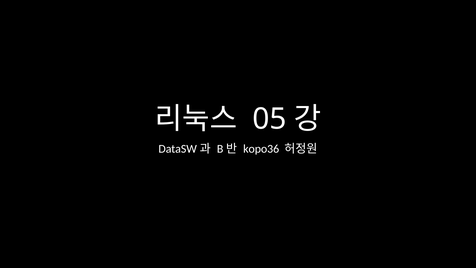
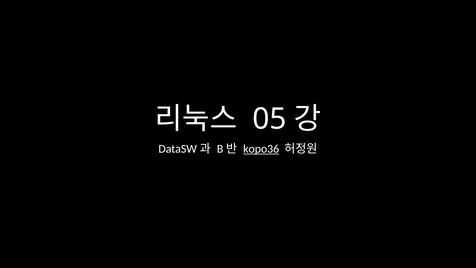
kopo36 underline: none -> present
